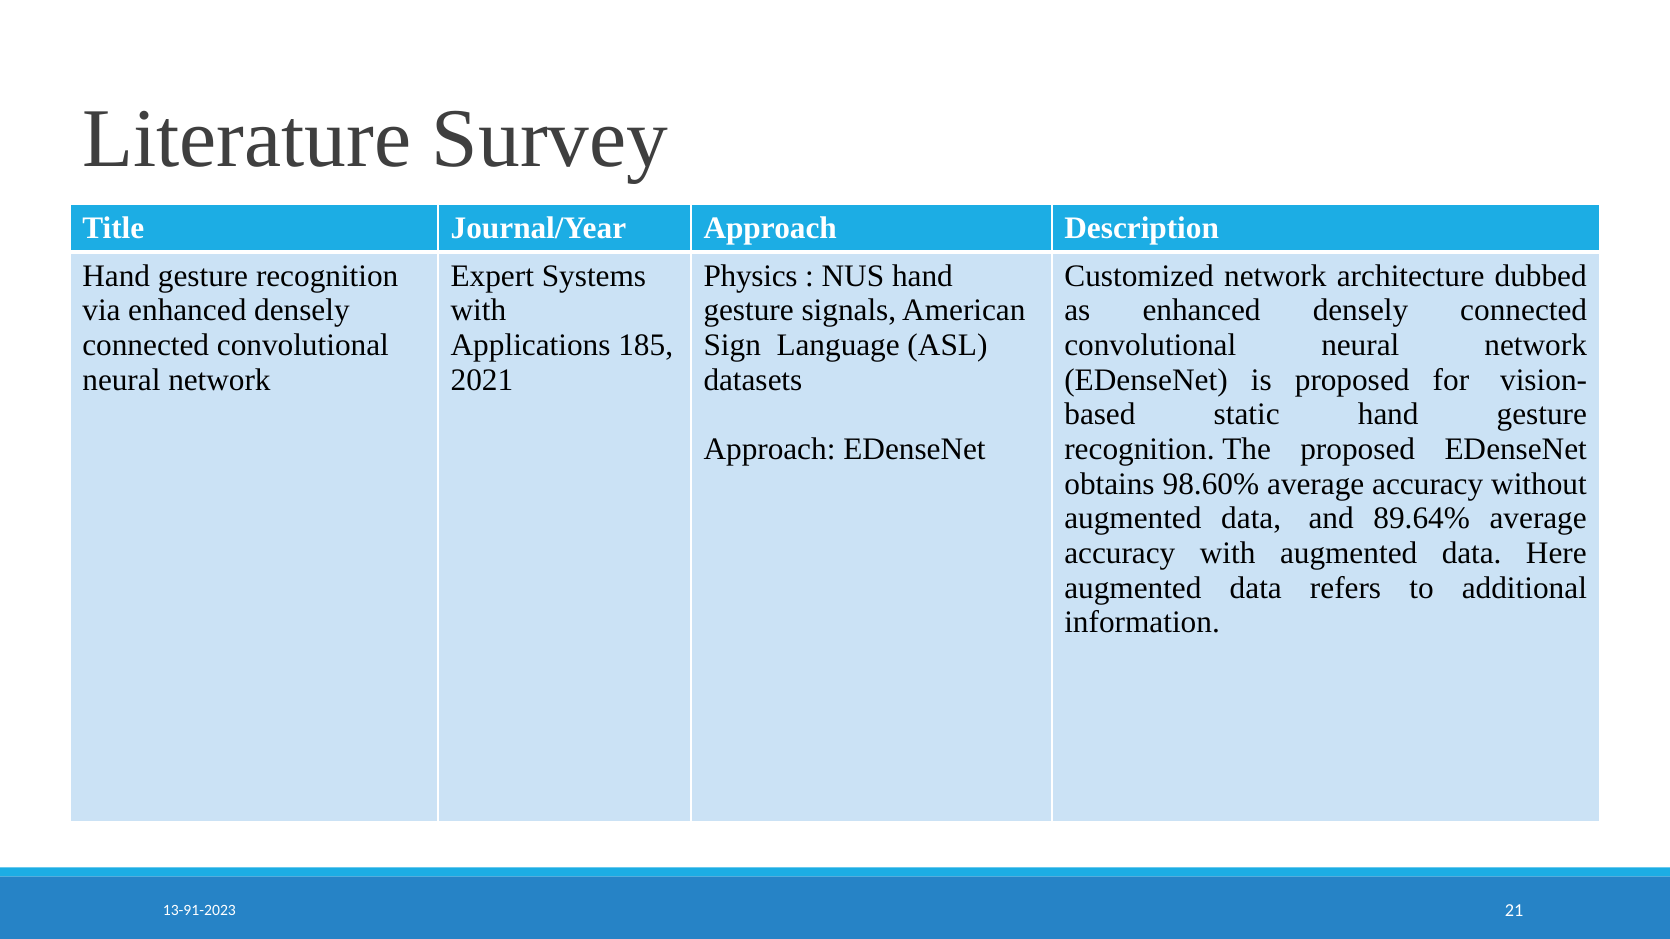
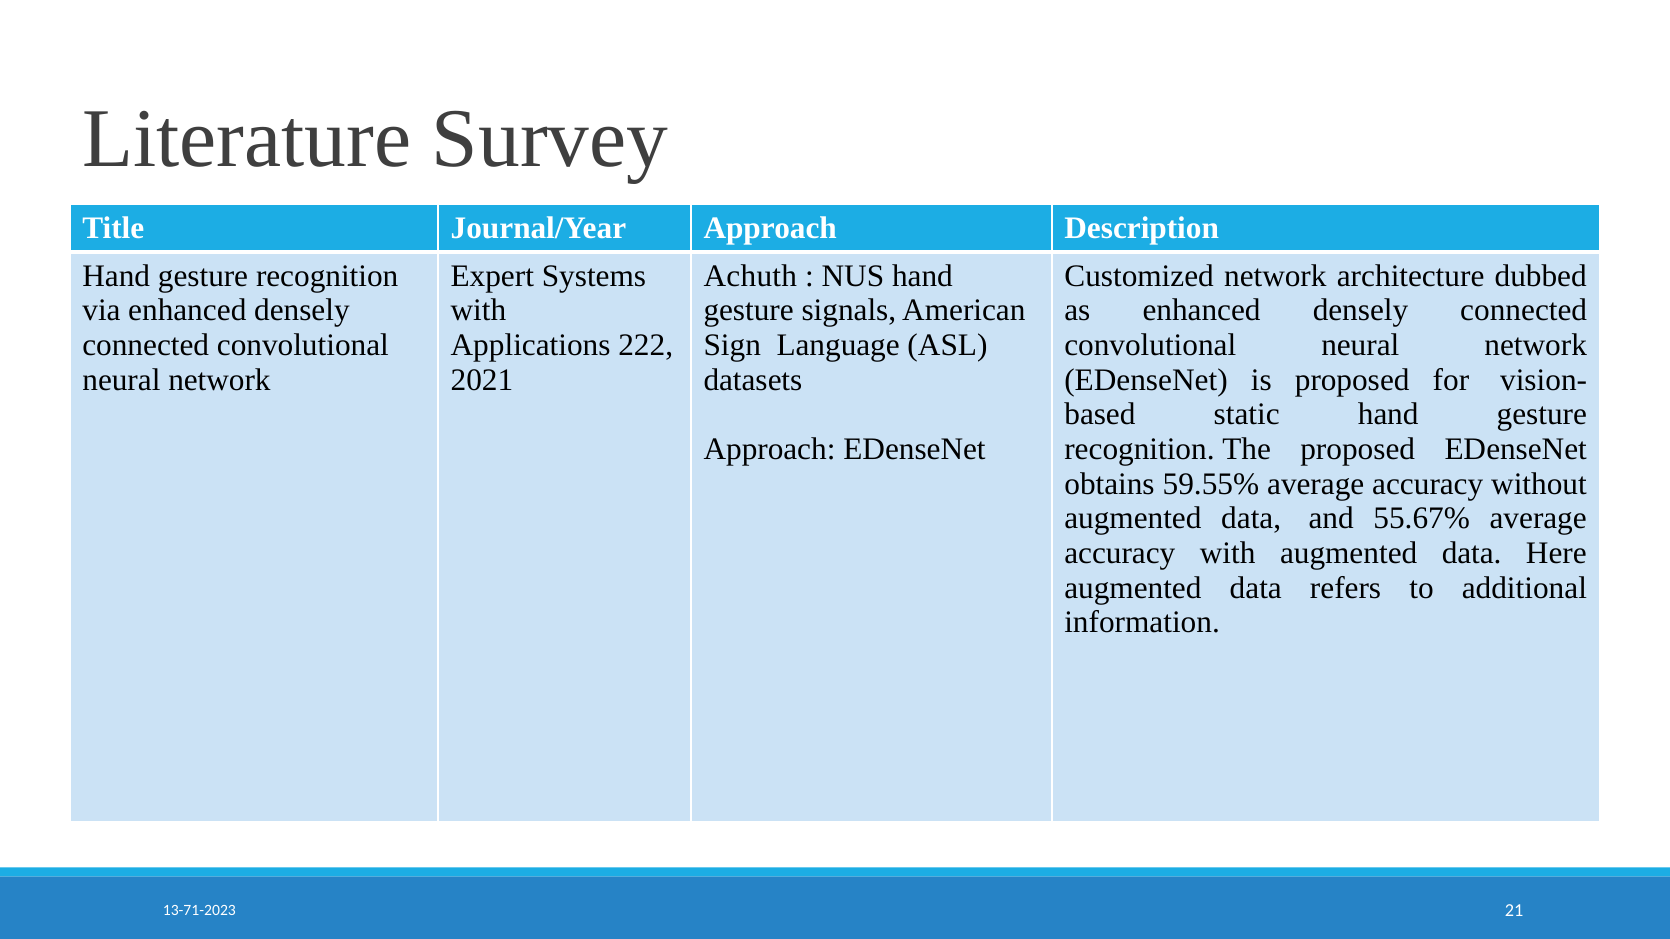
Physics: Physics -> Achuth
185: 185 -> 222
98.60%: 98.60% -> 59.55%
89.64%: 89.64% -> 55.67%
13-91-2023: 13-91-2023 -> 13-71-2023
